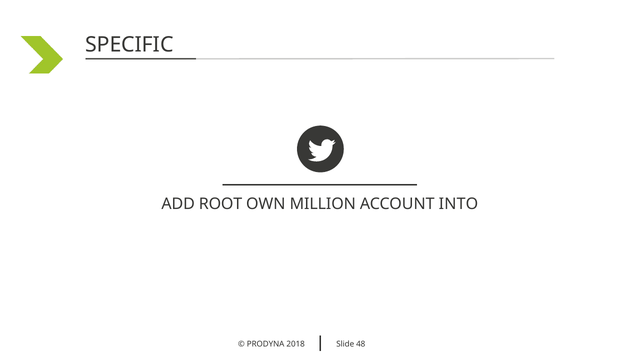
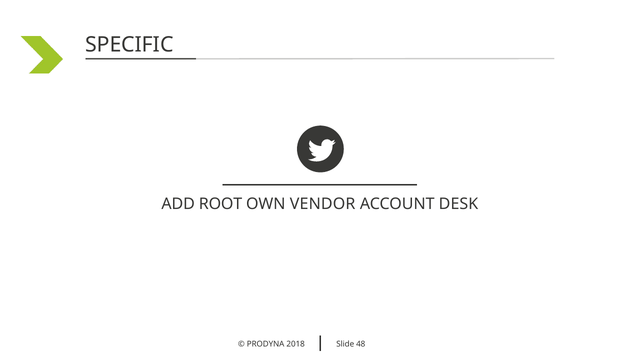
MILLION: MILLION -> VENDOR
INTO: INTO -> DESK
